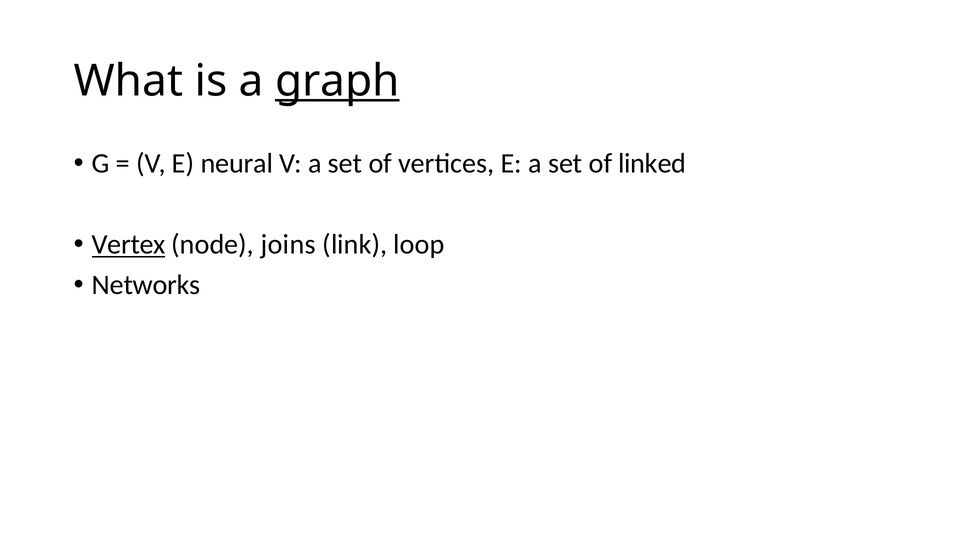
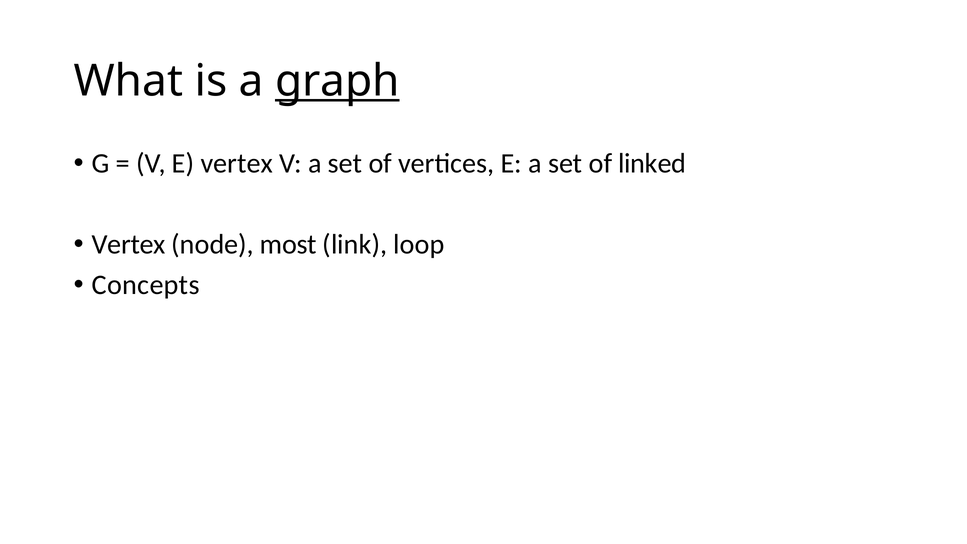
E neural: neural -> vertex
Vertex at (129, 245) underline: present -> none
joins: joins -> most
Networks: Networks -> Concepts
